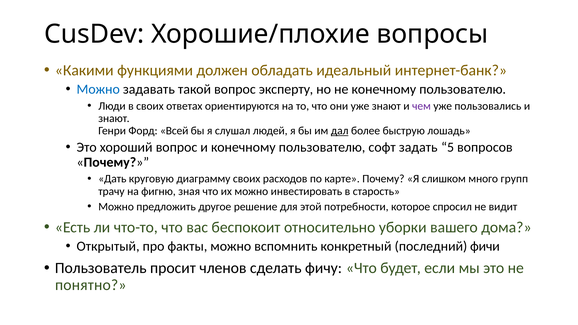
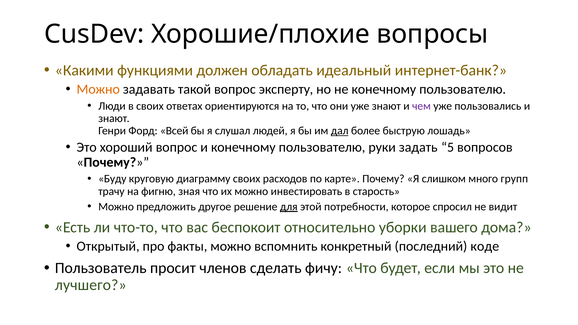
Можно at (98, 89) colour: blue -> orange
софт: софт -> руки
Дать: Дать -> Буду
для underline: none -> present
фичи: фичи -> коде
понятно: понятно -> лучшего
